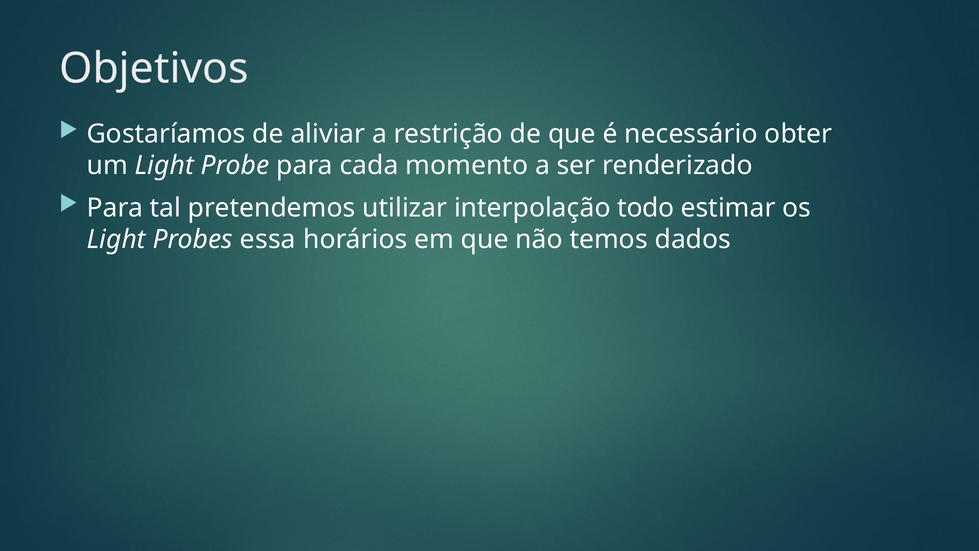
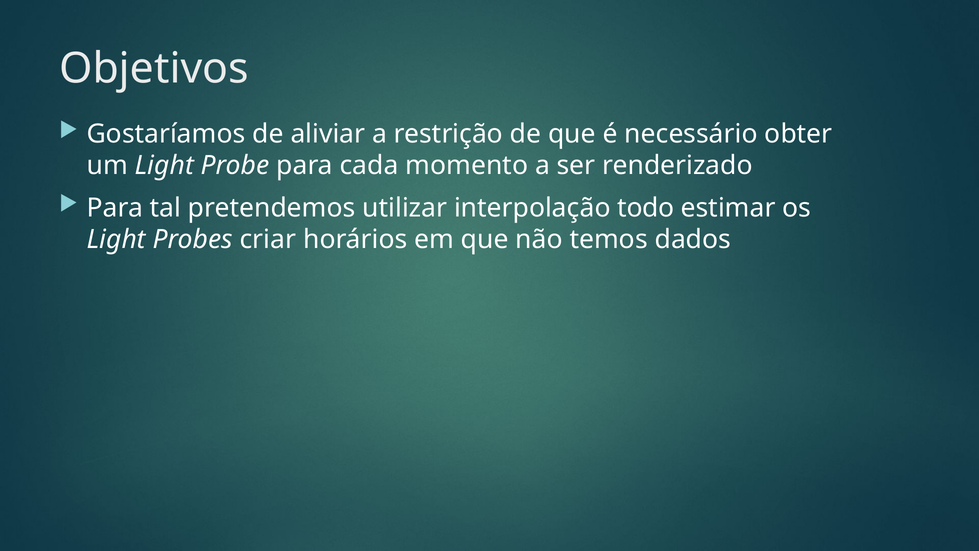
essa: essa -> criar
